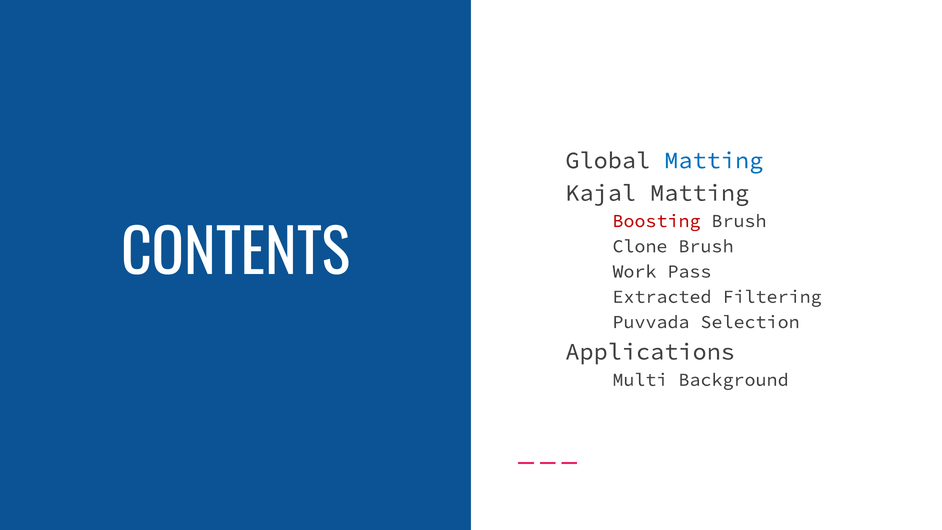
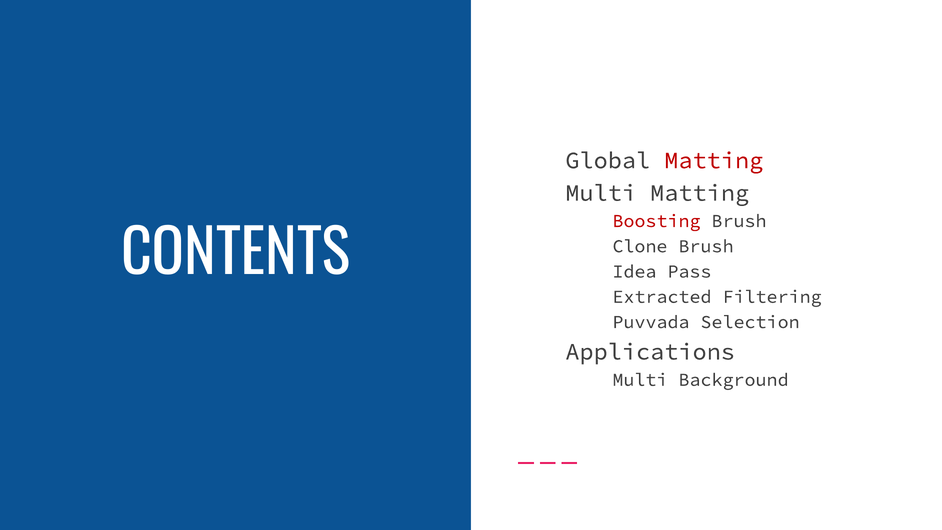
Matting at (714, 160) colour: blue -> red
Kajal at (601, 193): Kajal -> Multi
Work: Work -> Idea
